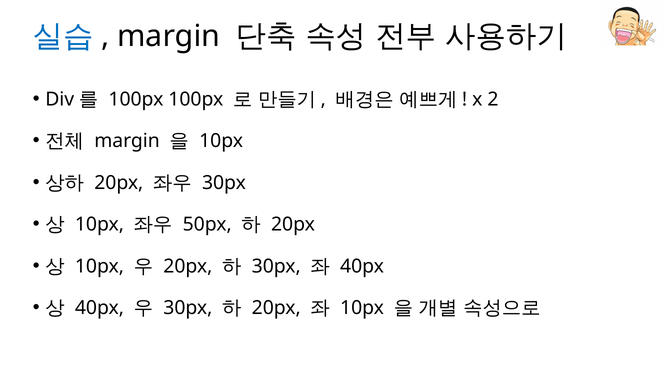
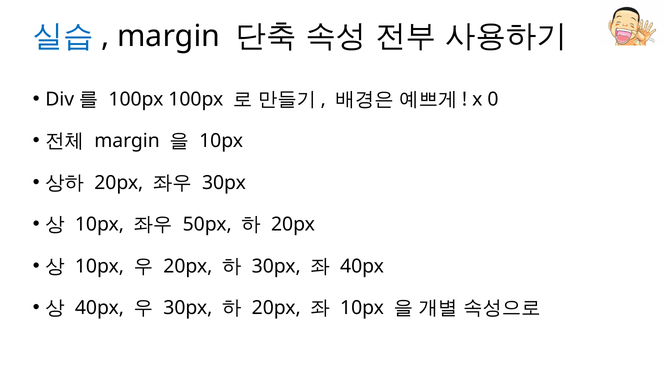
2: 2 -> 0
